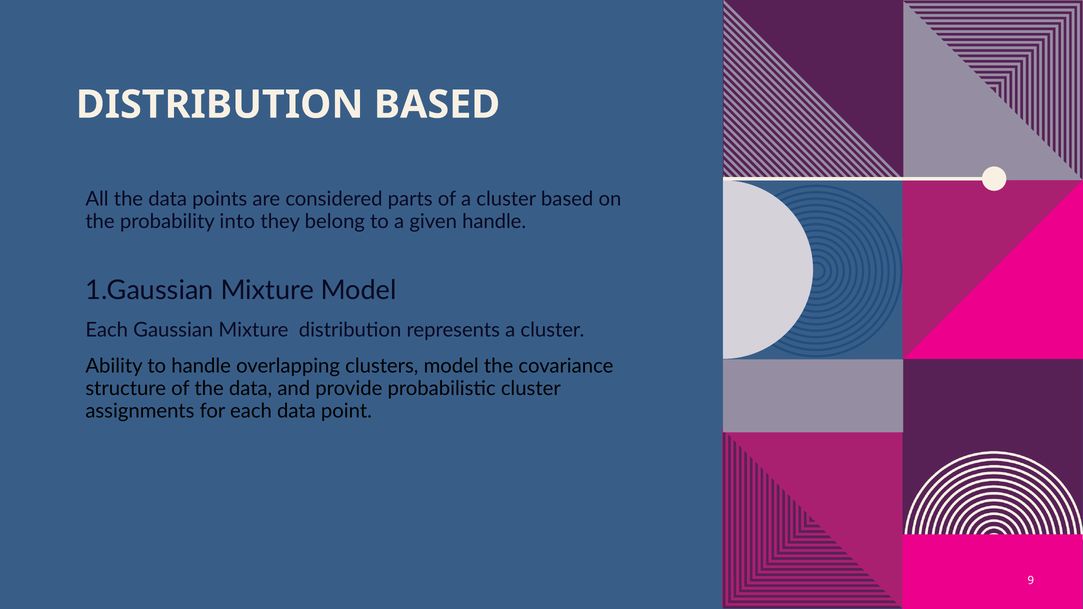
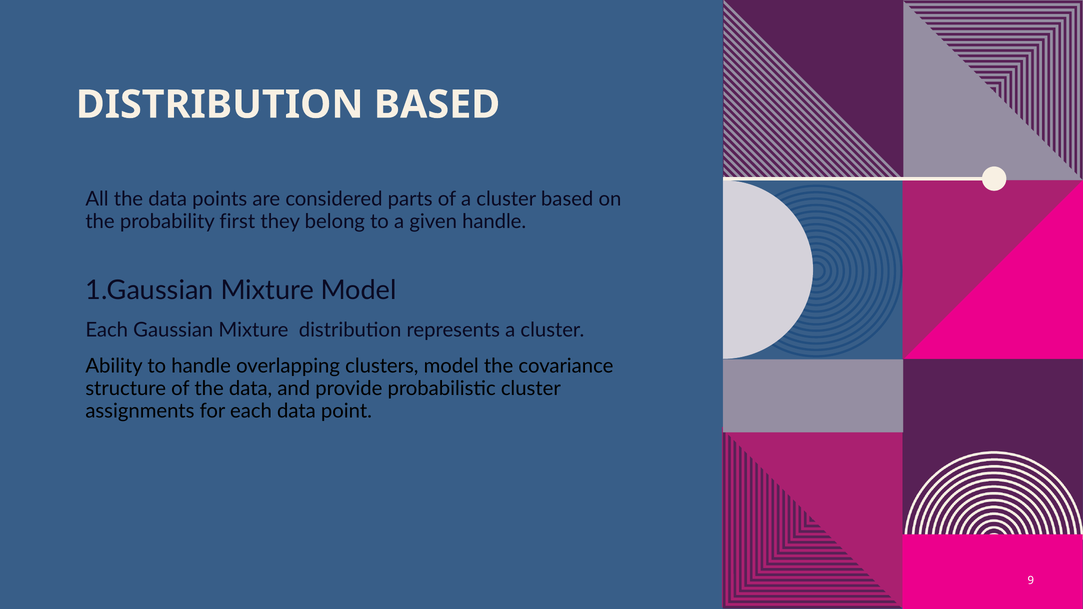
into: into -> first
